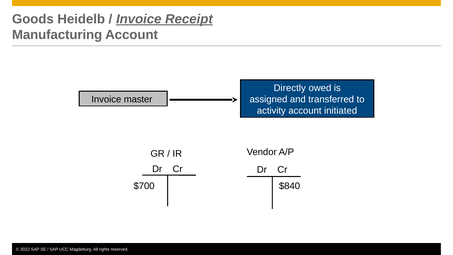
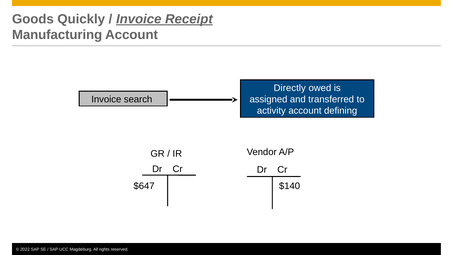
Heidelb: Heidelb -> Quickly
master: master -> search
initiated: initiated -> defining
$700: $700 -> $647
$840: $840 -> $140
